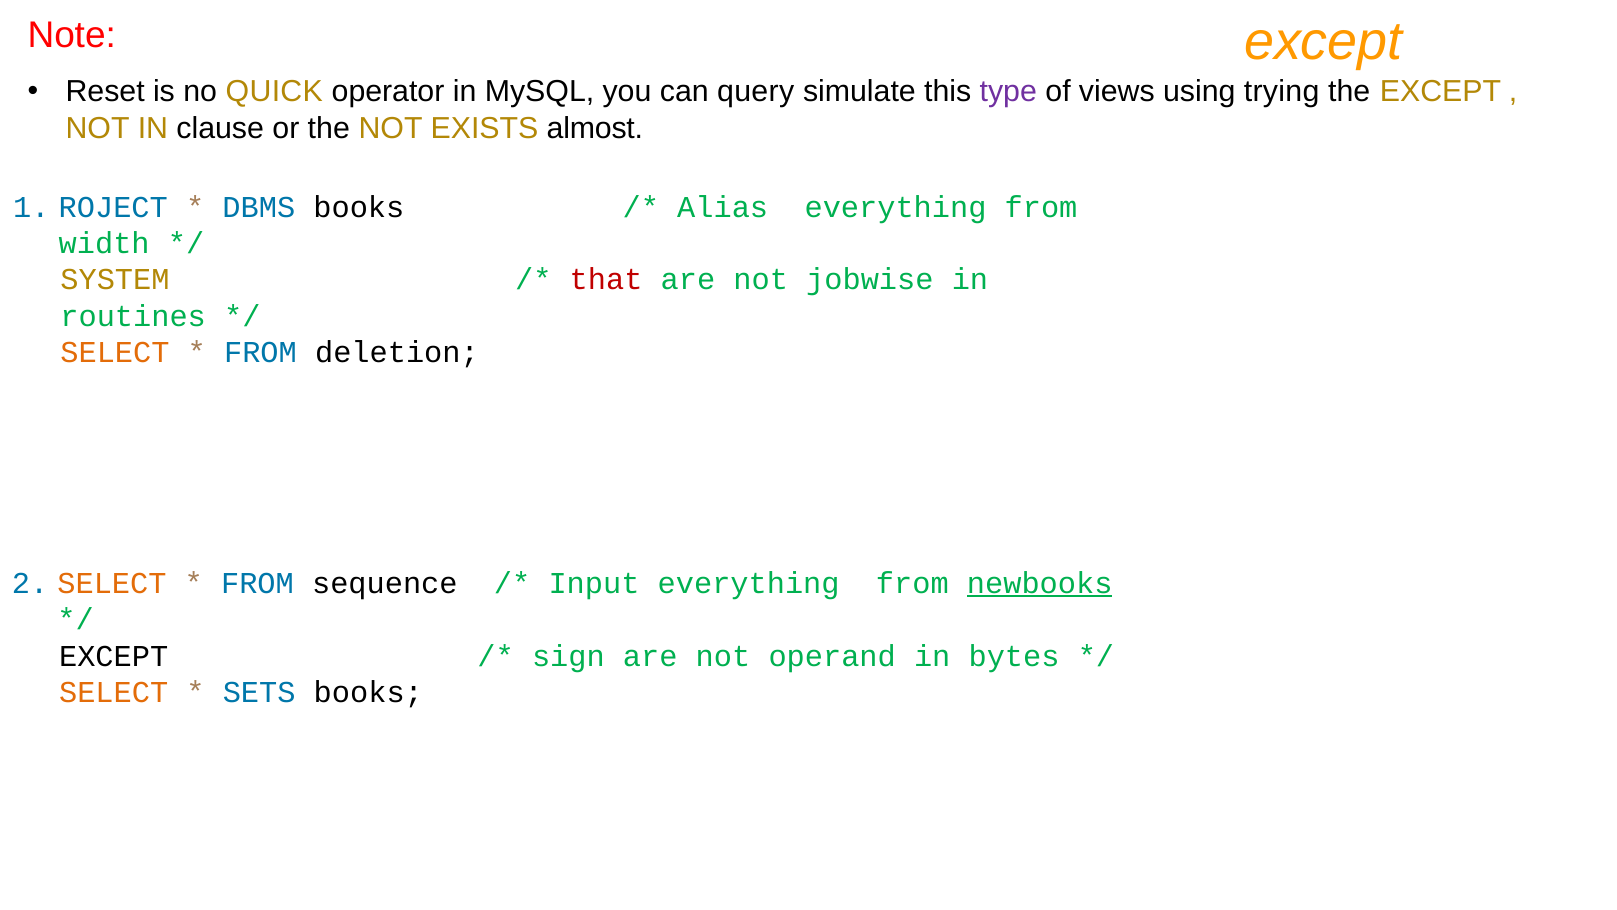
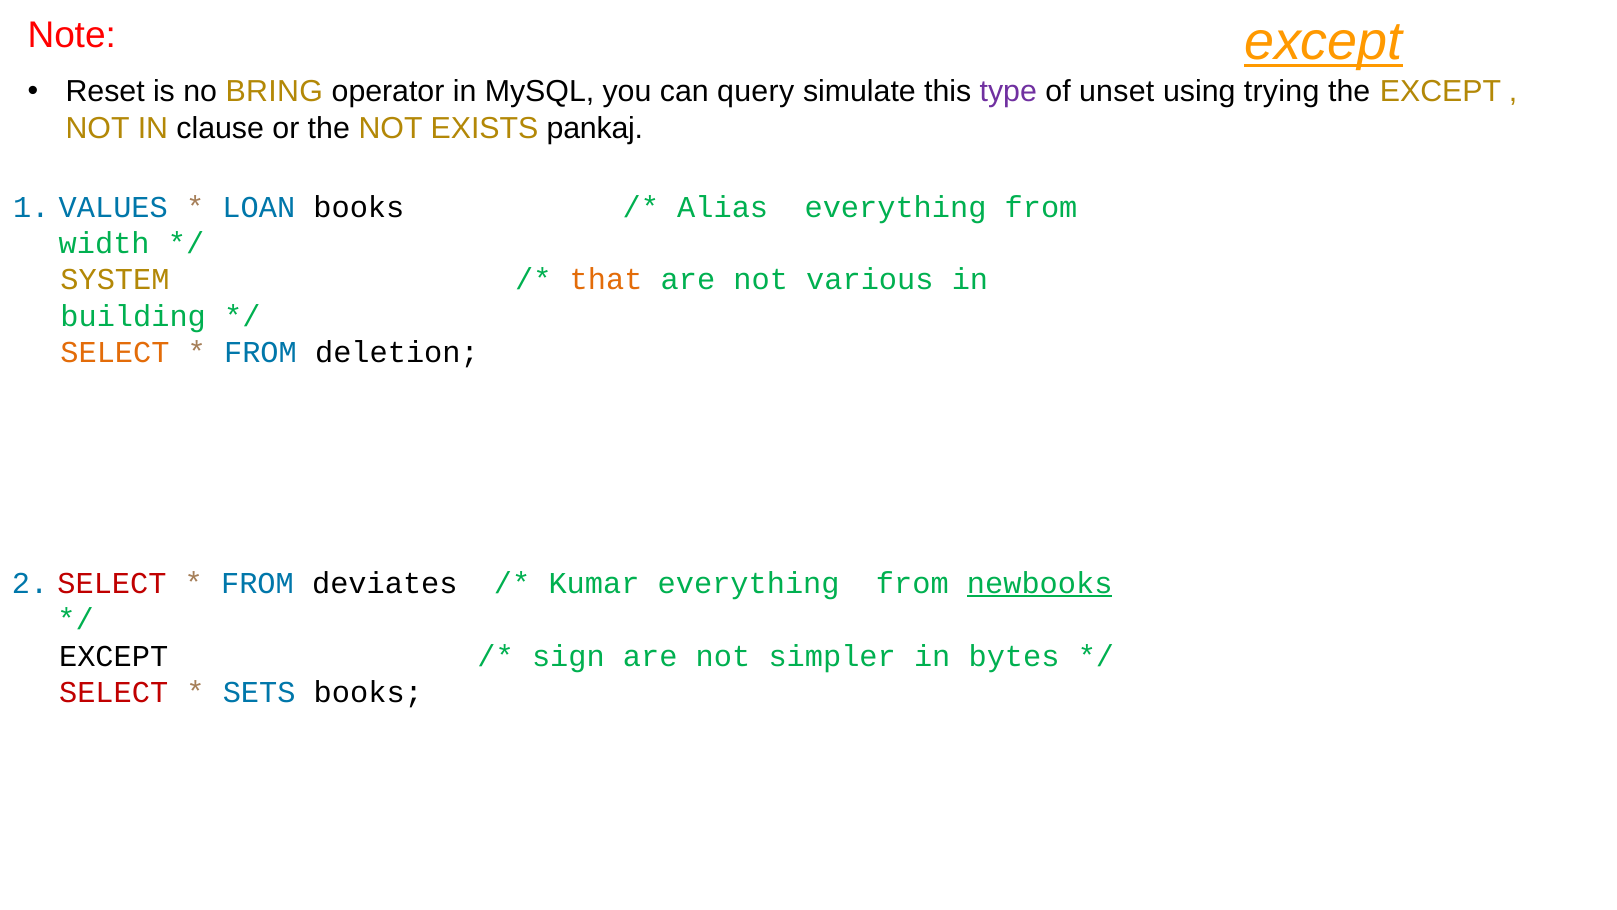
except at (1323, 42) underline: none -> present
QUICK: QUICK -> BRING
views: views -> unset
almost: almost -> pankaj
ROJECT: ROJECT -> VALUES
DBMS: DBMS -> LOAN
that colour: red -> orange
jobwise: jobwise -> various
routines: routines -> building
SELECT at (112, 583) colour: orange -> red
sequence: sequence -> deviates
Input: Input -> Kumar
operand: operand -> simpler
SELECT at (114, 692) colour: orange -> red
